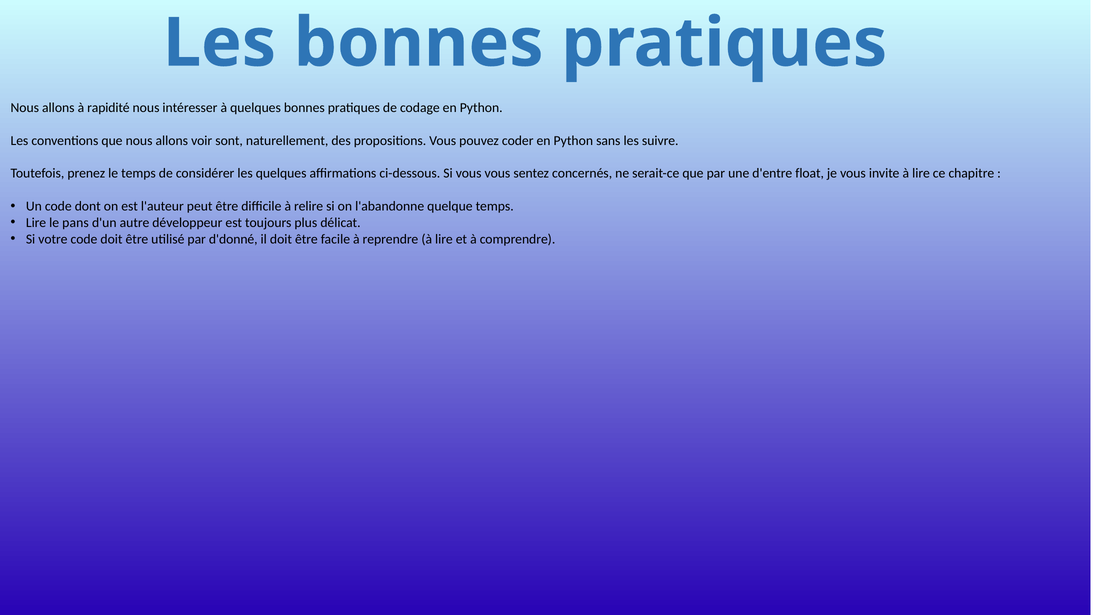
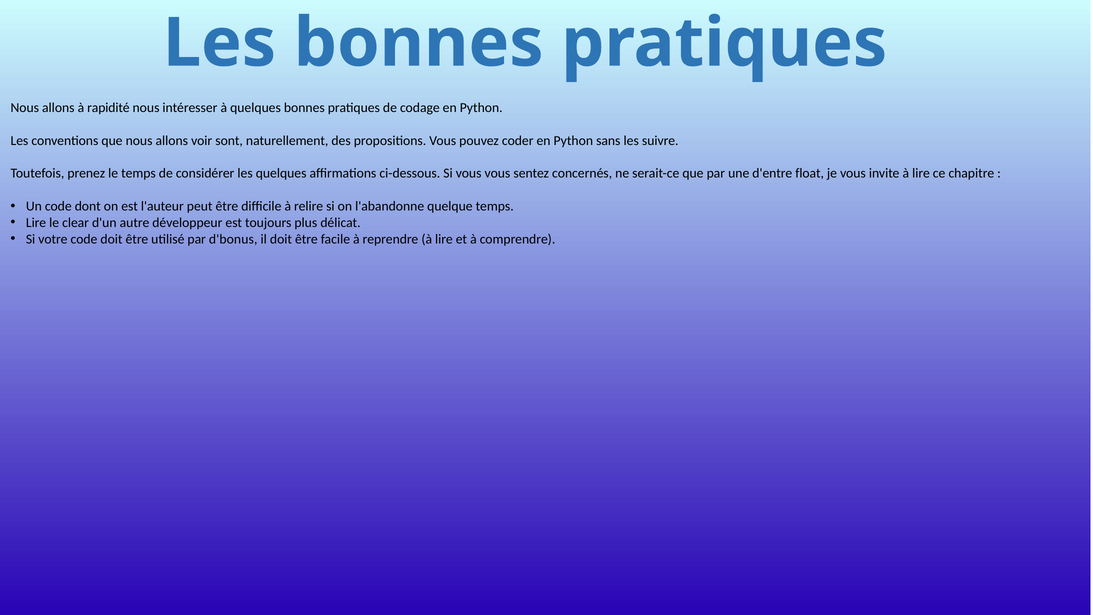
pans: pans -> clear
d'donné: d'donné -> d'bonus
